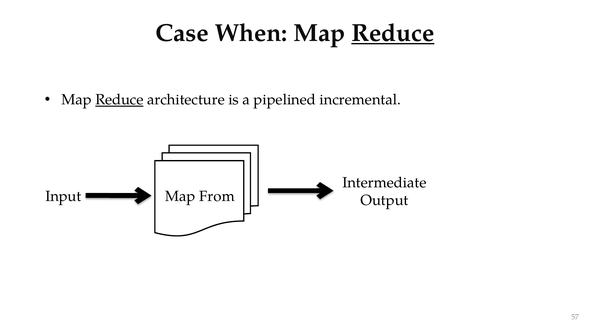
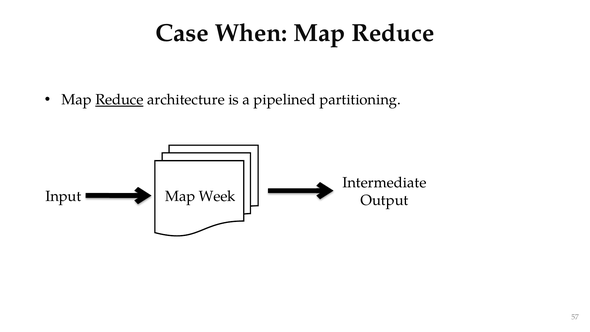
Reduce at (393, 33) underline: present -> none
incremental: incremental -> partitioning
From: From -> Week
